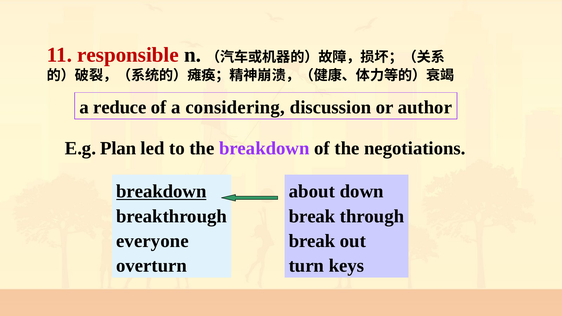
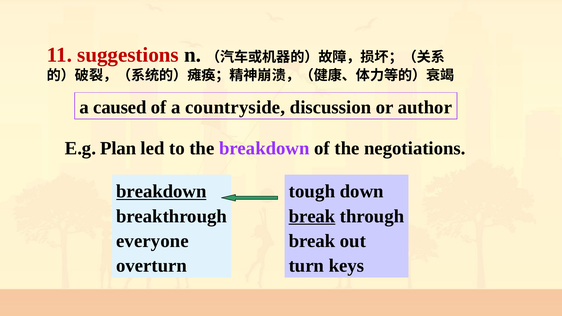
responsible: responsible -> suggestions
reduce: reduce -> caused
considering: considering -> countryside
about: about -> tough
break at (312, 216) underline: none -> present
